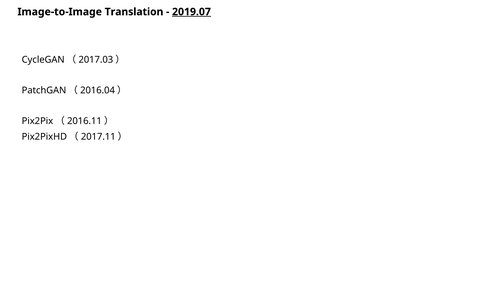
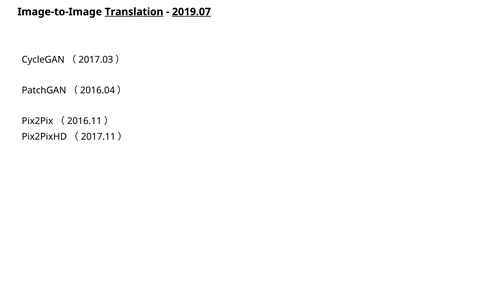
Translation underline: none -> present
